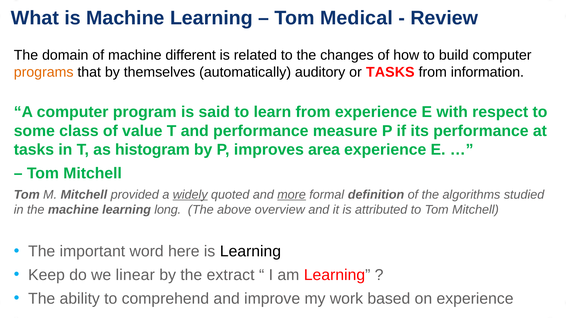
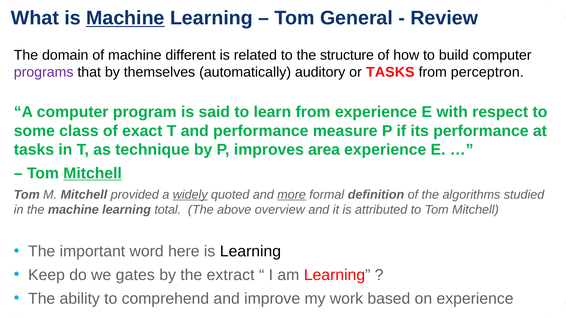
Machine at (125, 18) underline: none -> present
Medical: Medical -> General
changes: changes -> structure
programs colour: orange -> purple
information: information -> perceptron
value: value -> exact
histogram: histogram -> technique
Mitchell at (93, 173) underline: none -> present
long: long -> total
linear: linear -> gates
